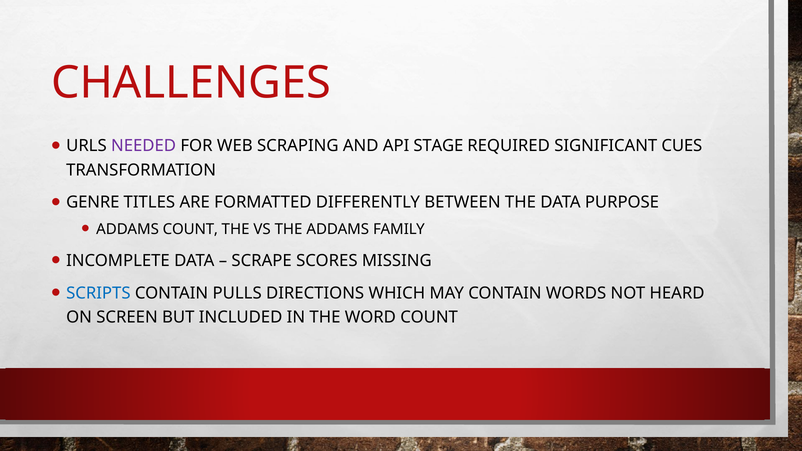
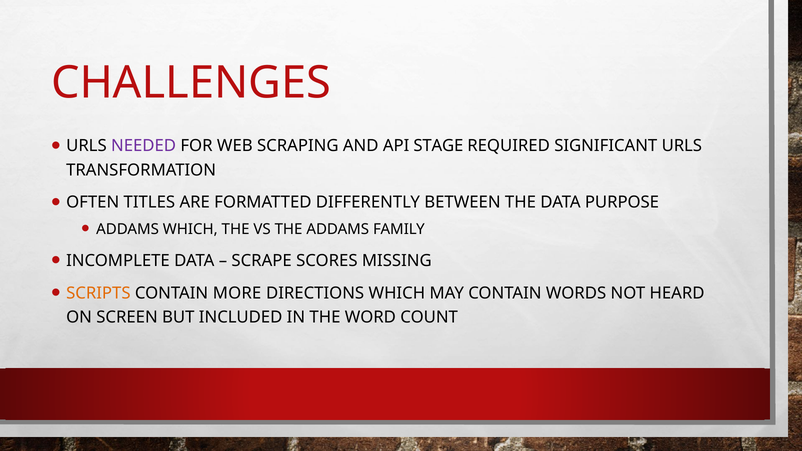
SIGNIFICANT CUES: CUES -> URLS
GENRE: GENRE -> OFTEN
ADDAMS COUNT: COUNT -> WHICH
SCRIPTS colour: blue -> orange
PULLS: PULLS -> MORE
